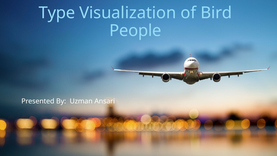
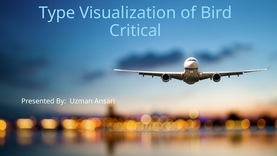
People: People -> Critical
